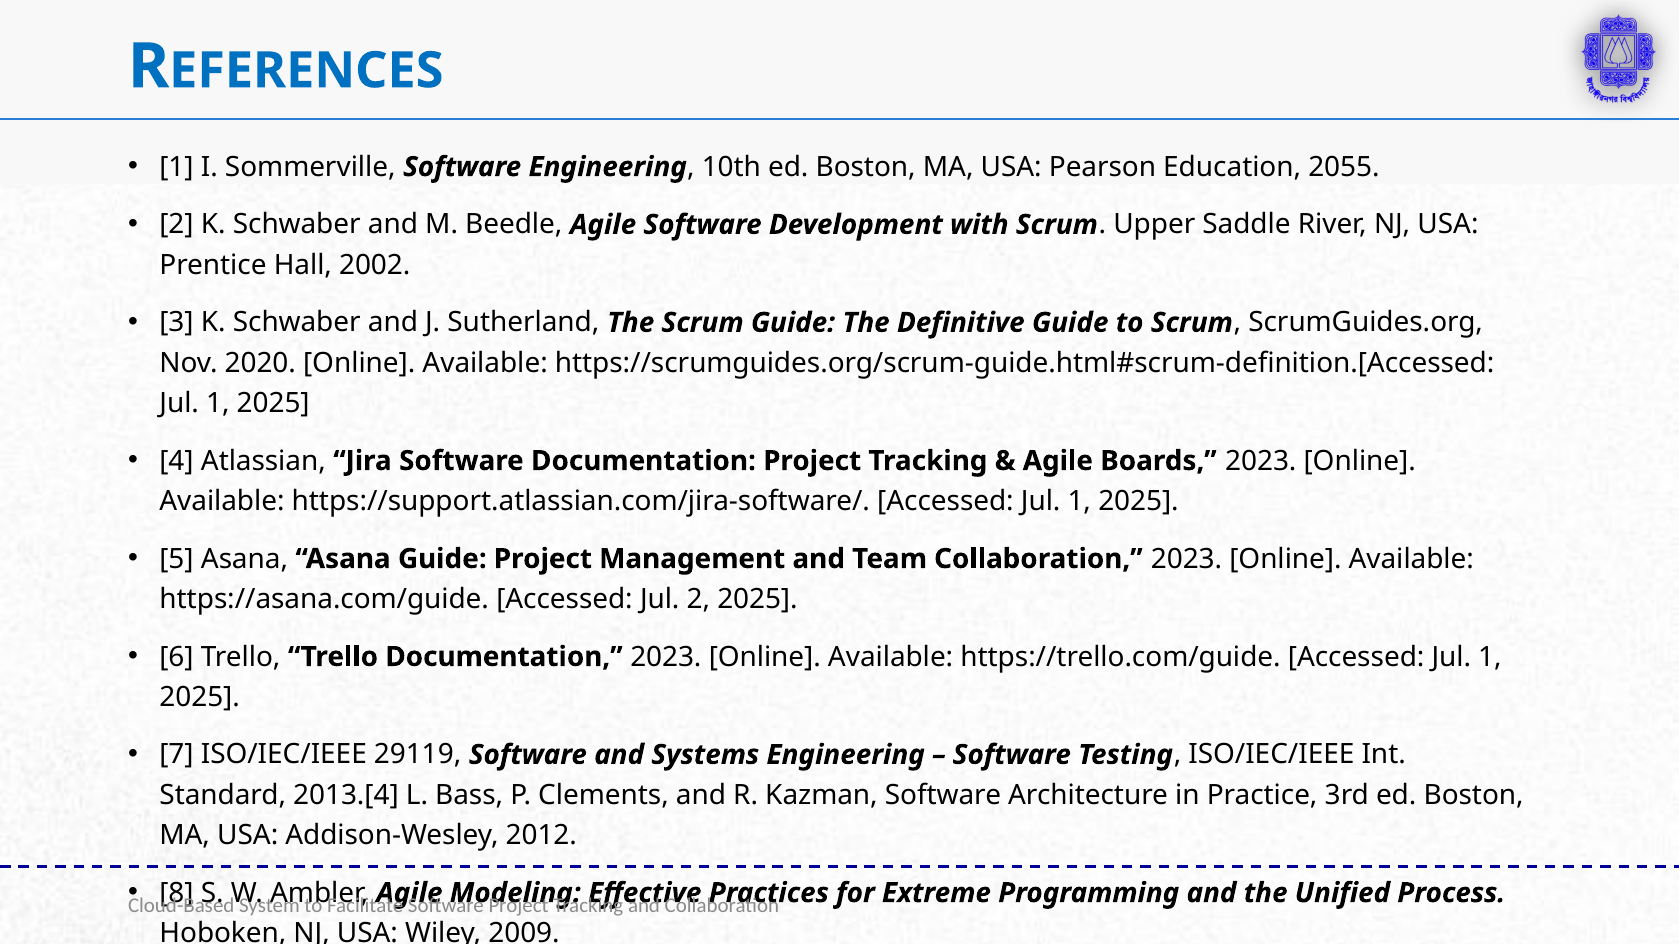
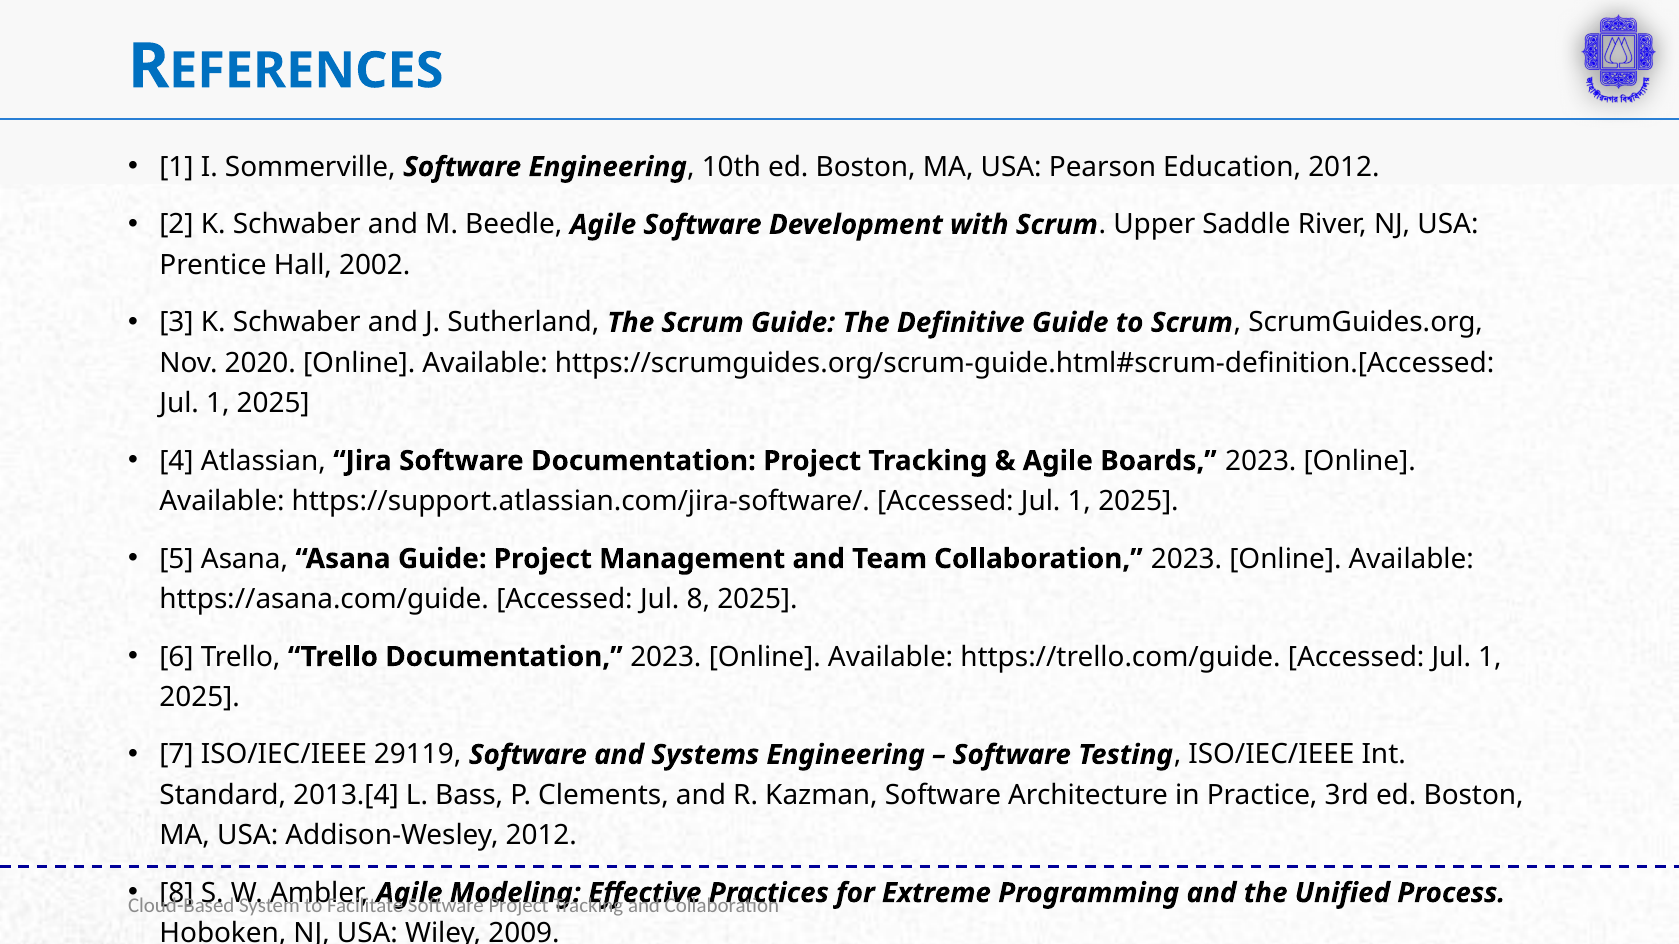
Education 2055: 2055 -> 2012
Jul 2: 2 -> 8
